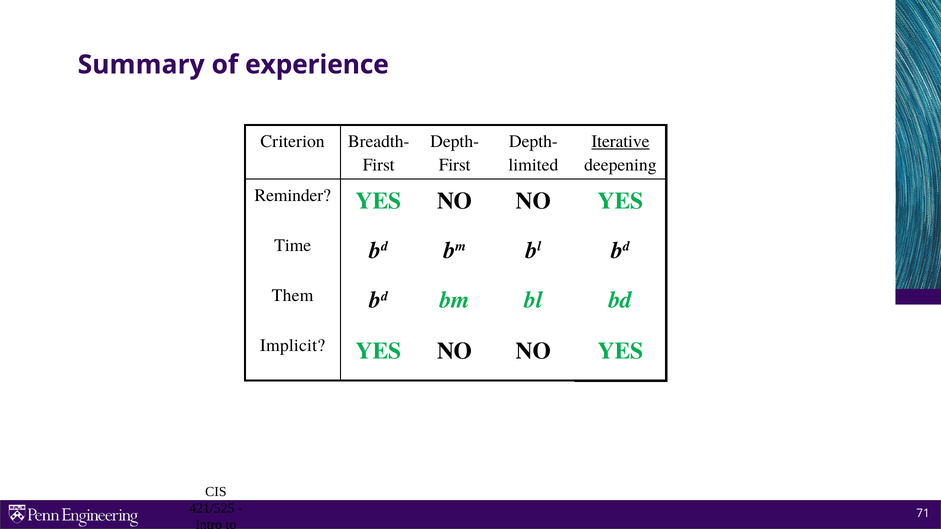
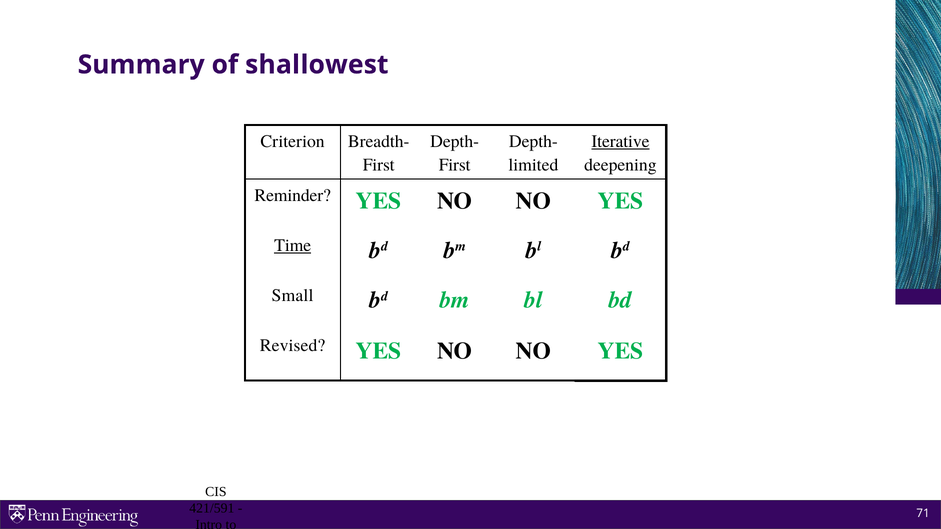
experience: experience -> shallowest
Time underline: none -> present
Them: Them -> Small
Implicit: Implicit -> Revised
421/525: 421/525 -> 421/591
